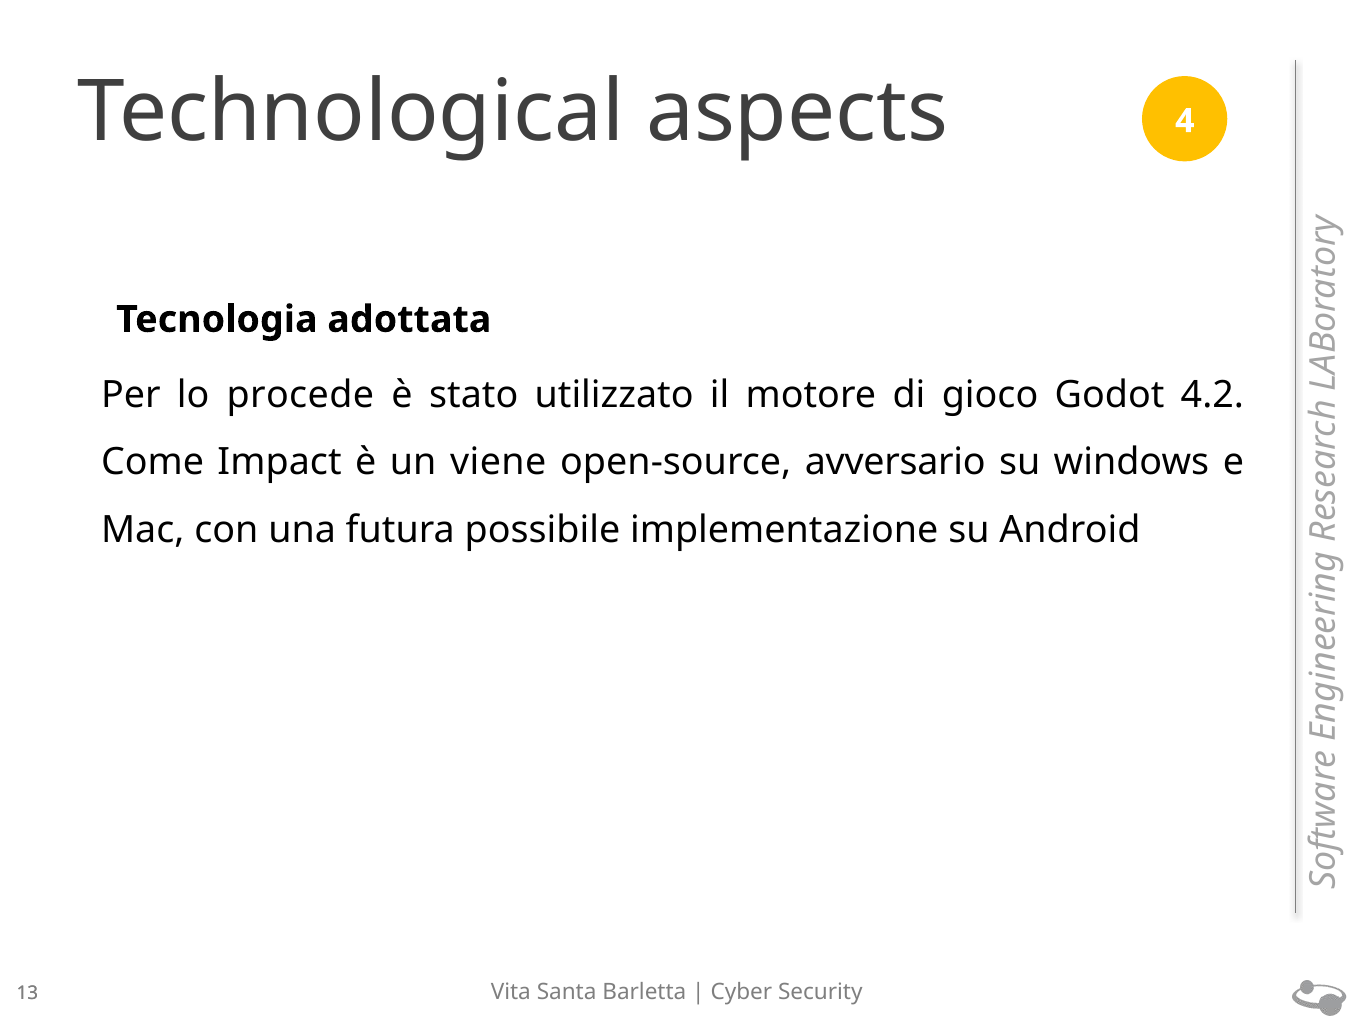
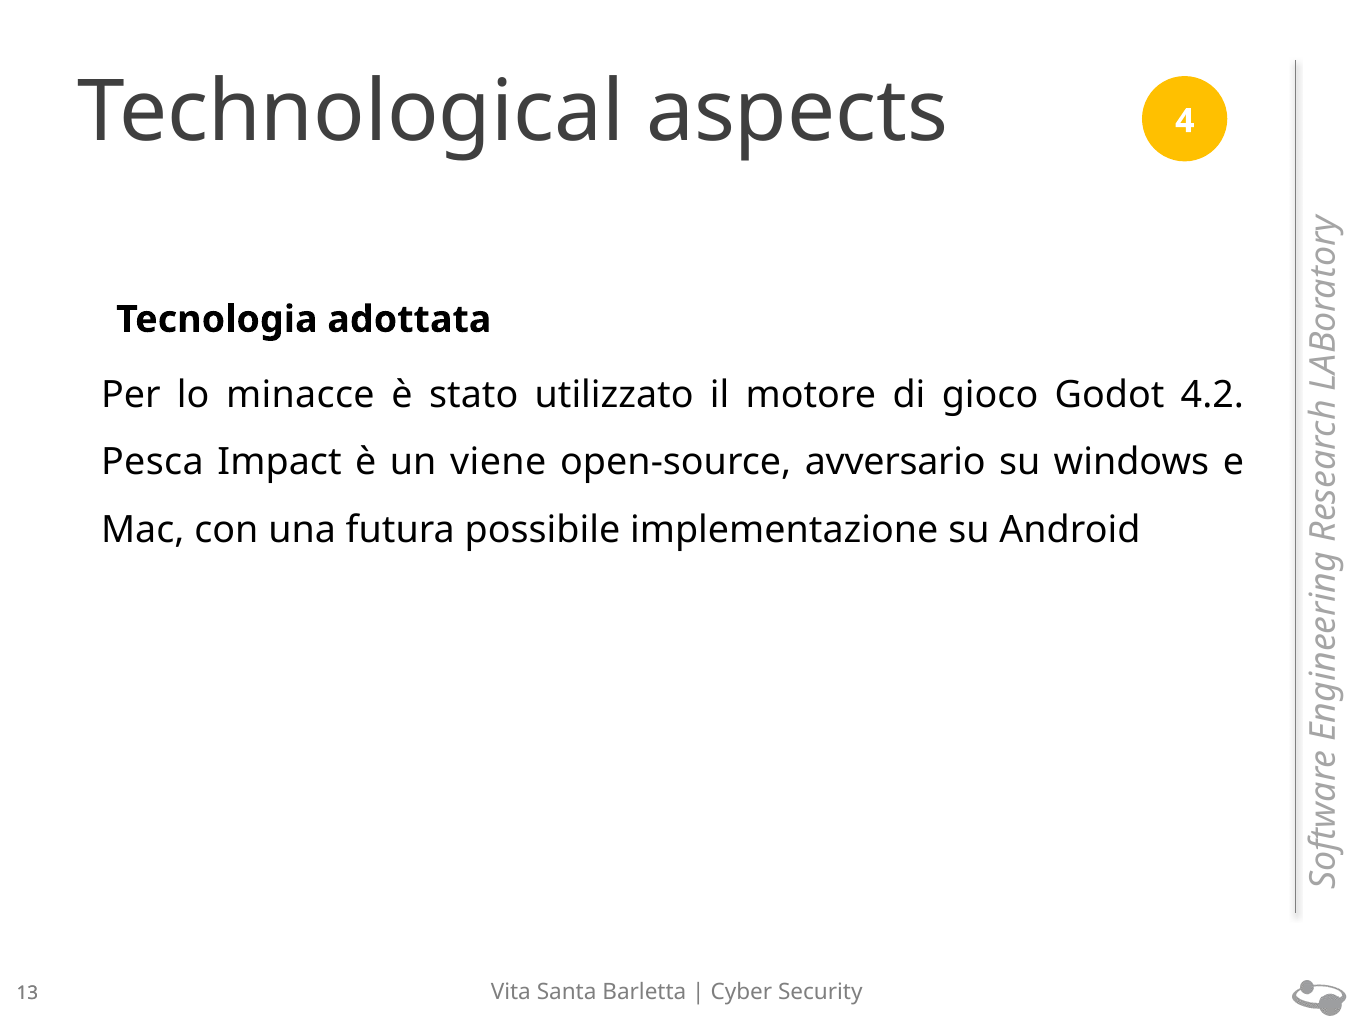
procede: procede -> minacce
Come: Come -> Pesca
